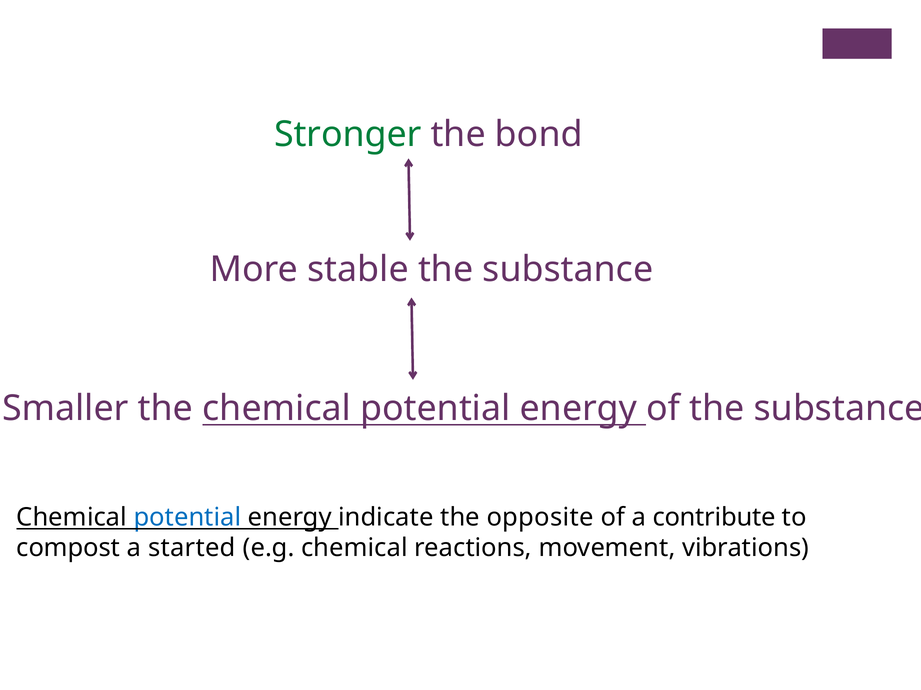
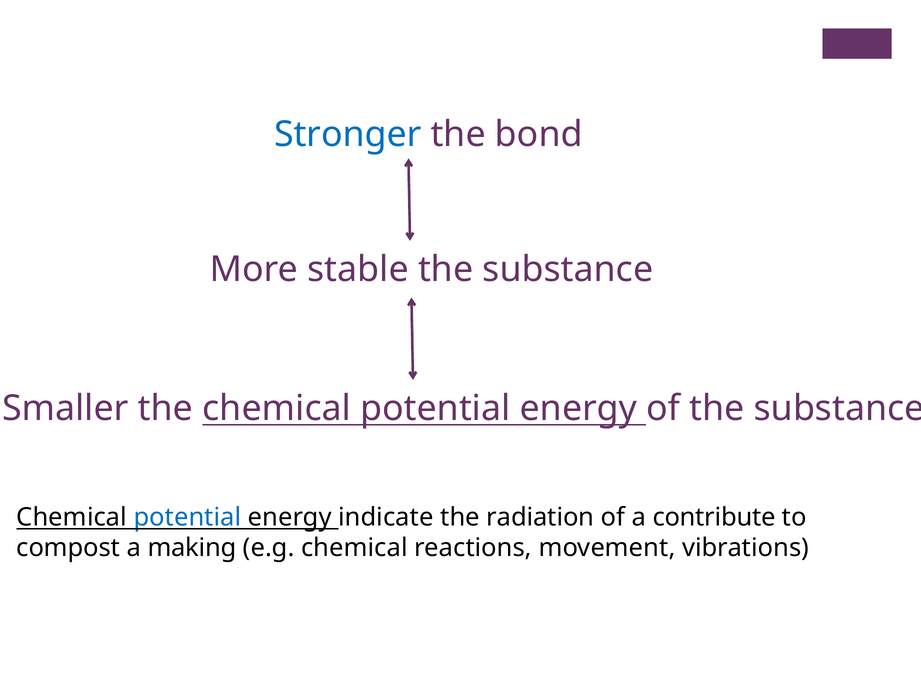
Stronger colour: green -> blue
opposite: opposite -> radiation
started: started -> making
